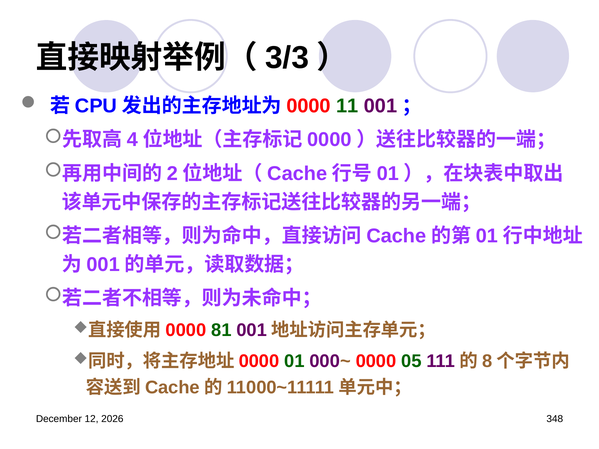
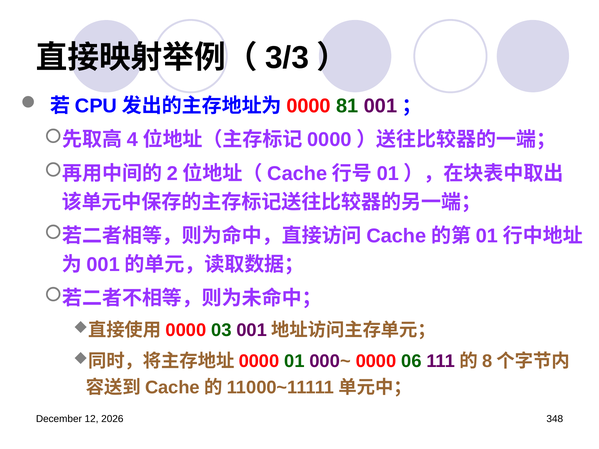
11: 11 -> 81
81: 81 -> 03
05: 05 -> 06
